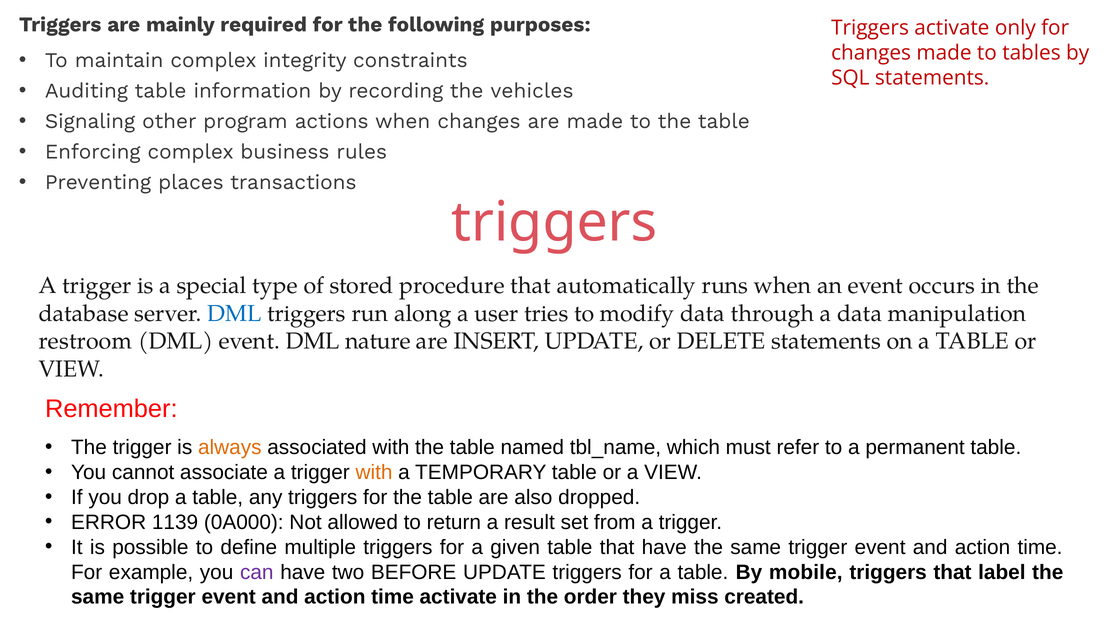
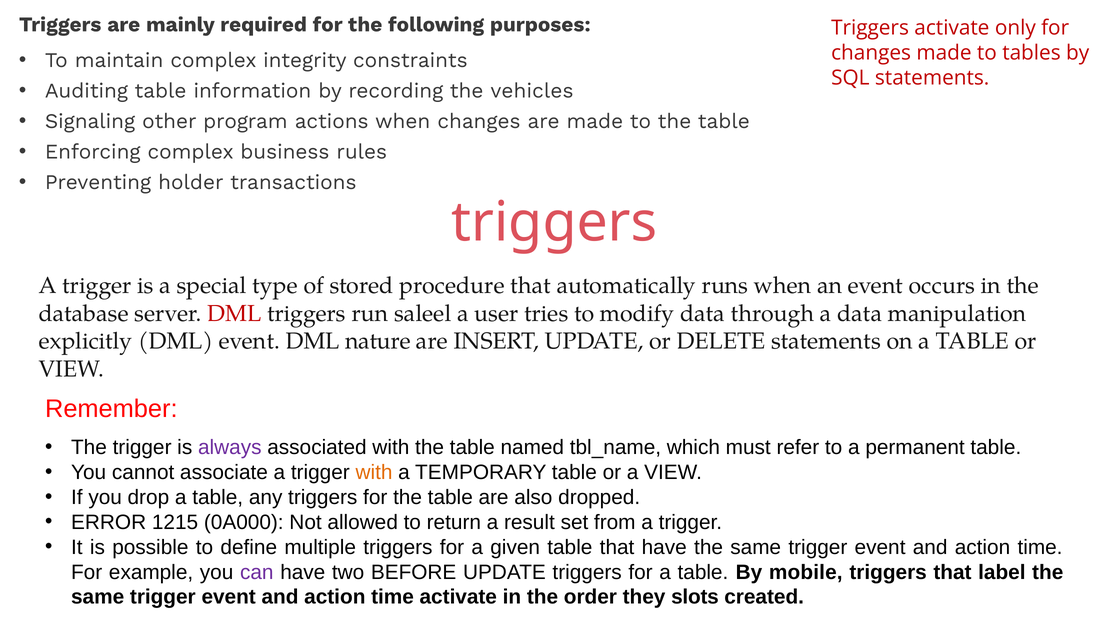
places: places -> holder
DML at (234, 313) colour: blue -> red
along: along -> saleel
restroom: restroom -> explicitly
always colour: orange -> purple
1139: 1139 -> 1215
miss: miss -> slots
